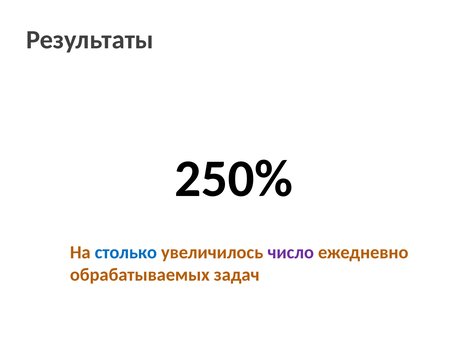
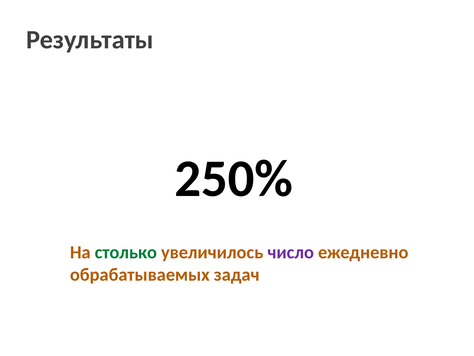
столько colour: blue -> green
